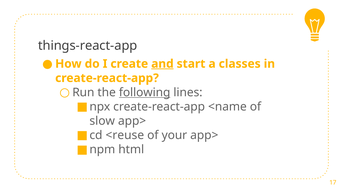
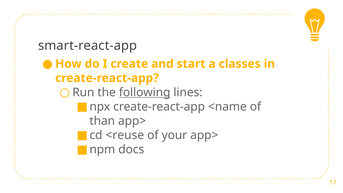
things-react-app: things-react-app -> smart-react-app
and underline: present -> none
slow: slow -> than
html: html -> docs
